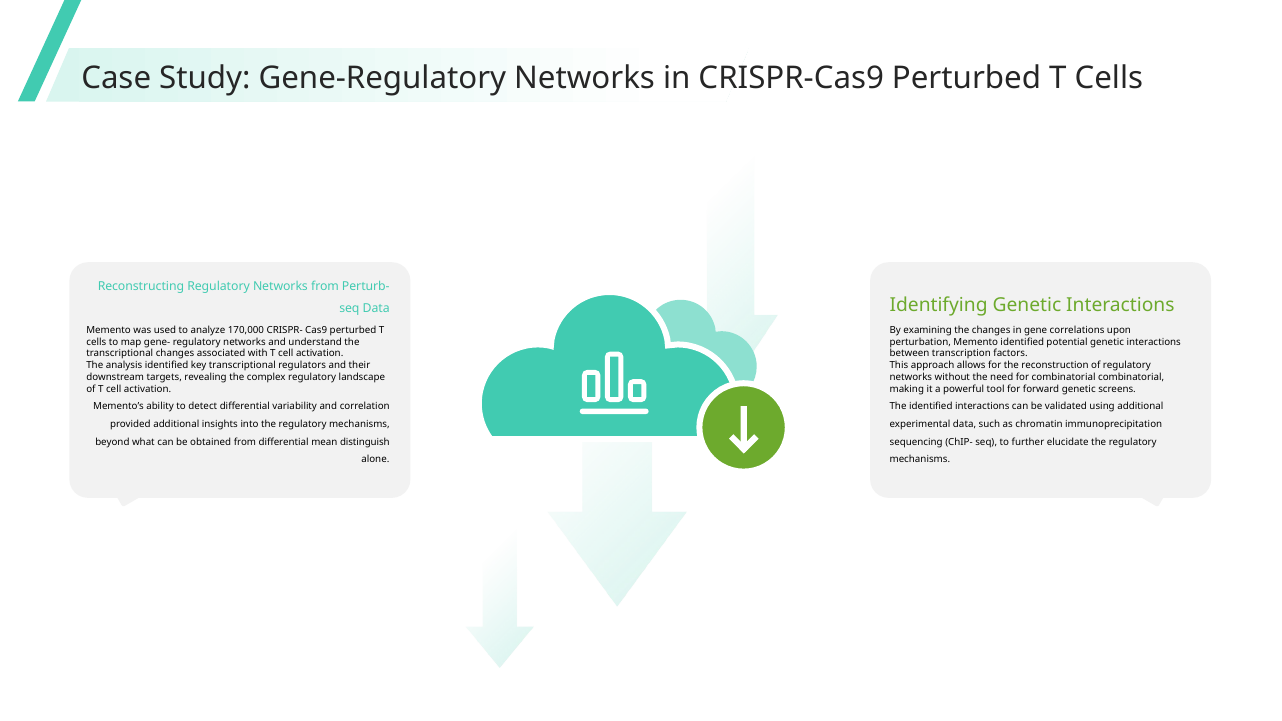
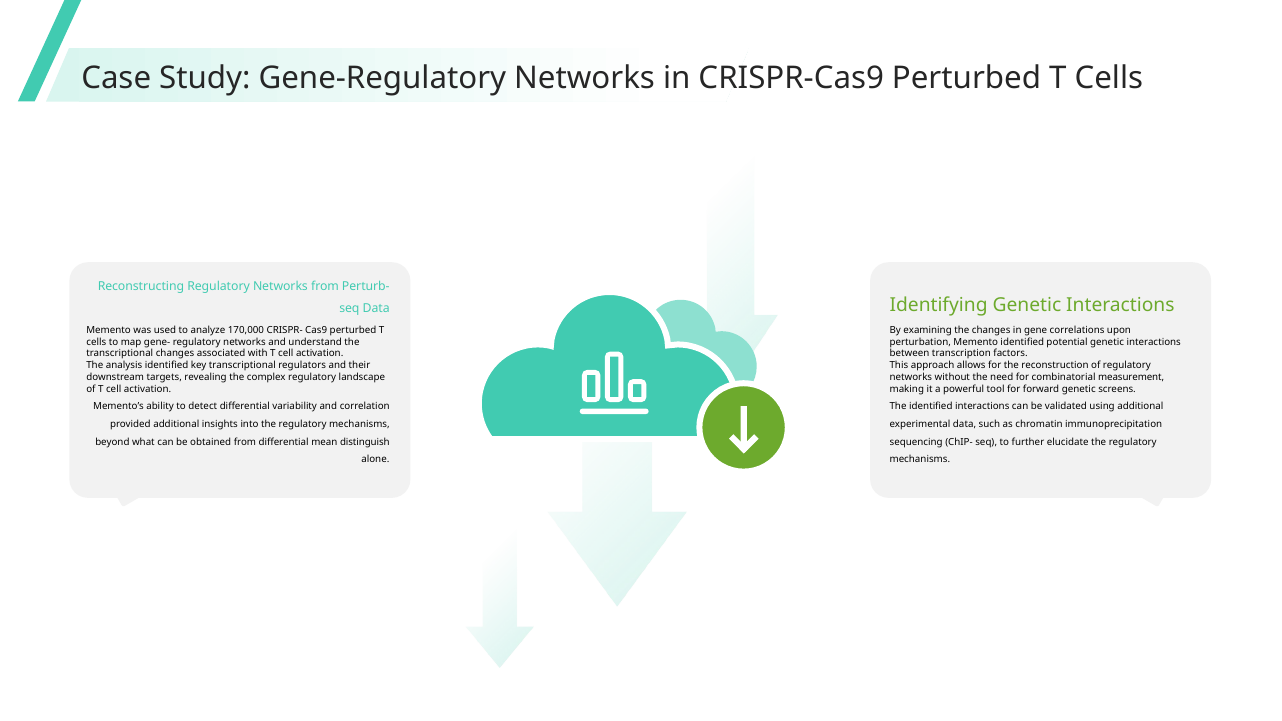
combinatorial combinatorial: combinatorial -> measurement
